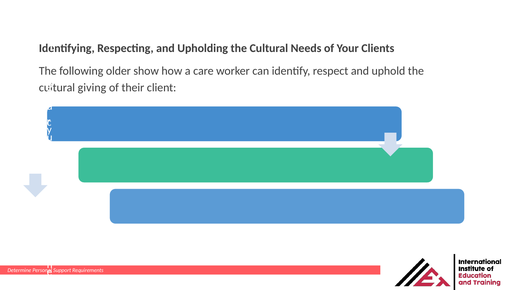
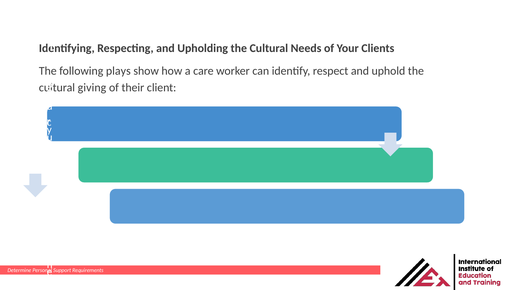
older: older -> plays
